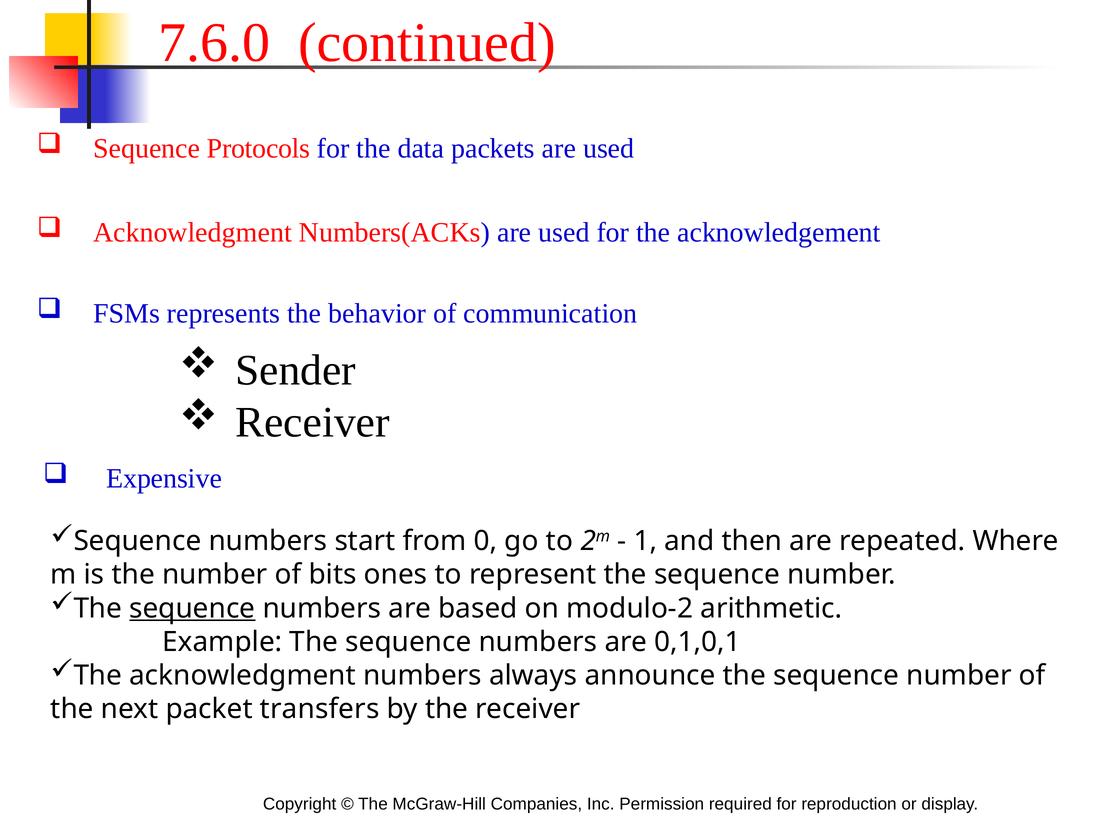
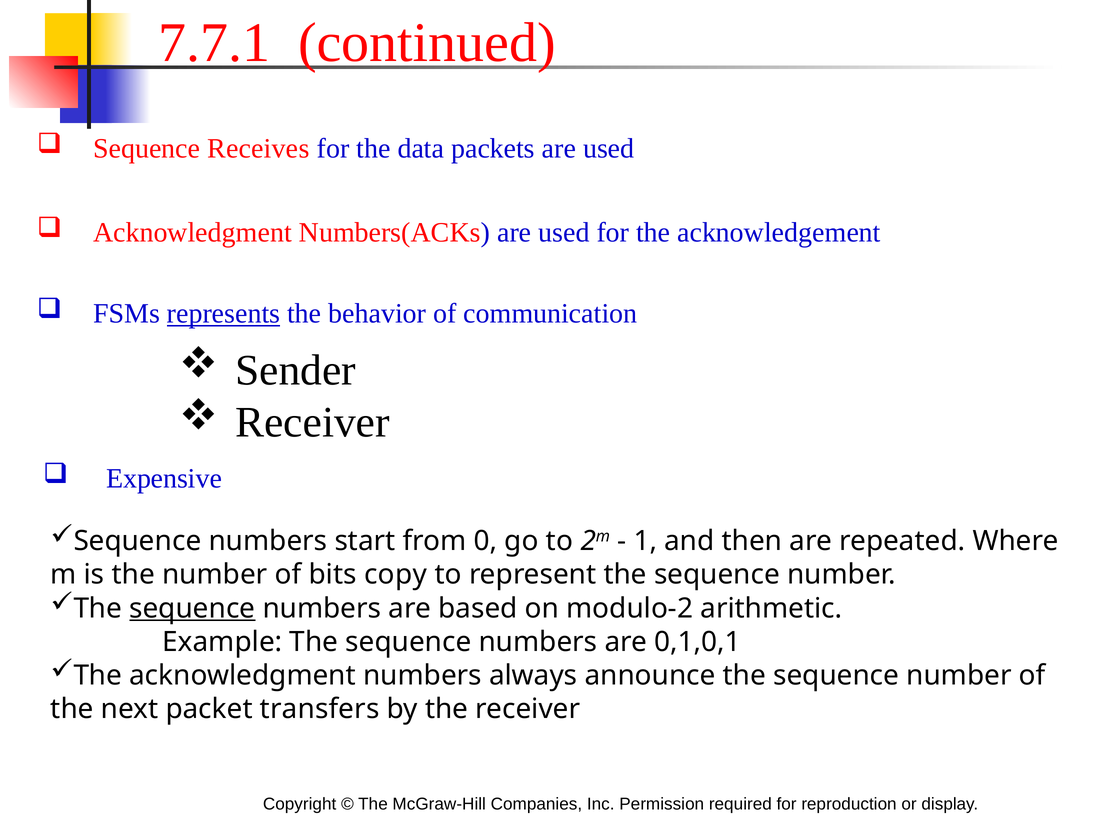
7.6.0: 7.6.0 -> 7.7.1
Protocols: Protocols -> Receives
represents underline: none -> present
ones: ones -> copy
